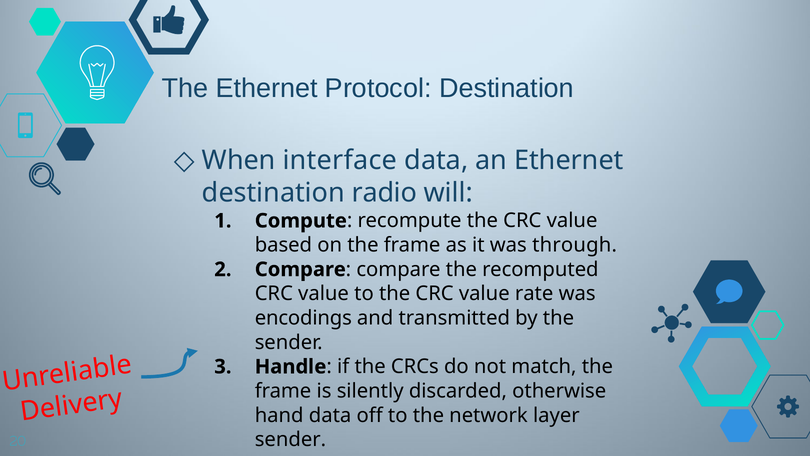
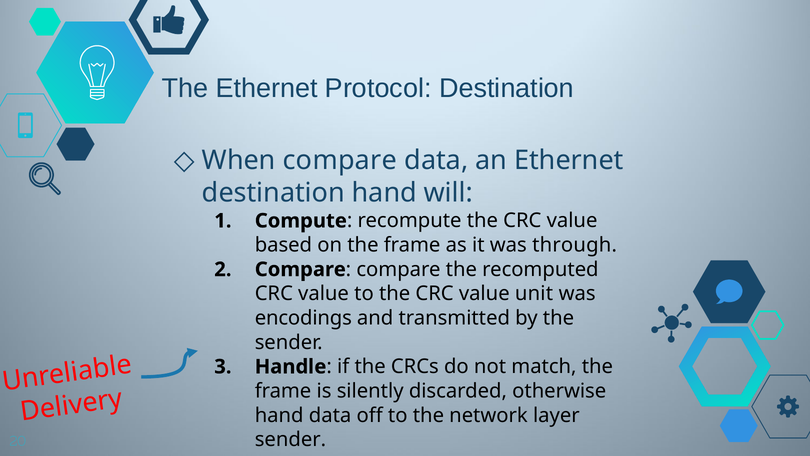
When interface: interface -> compare
destination radio: radio -> hand
rate: rate -> unit
